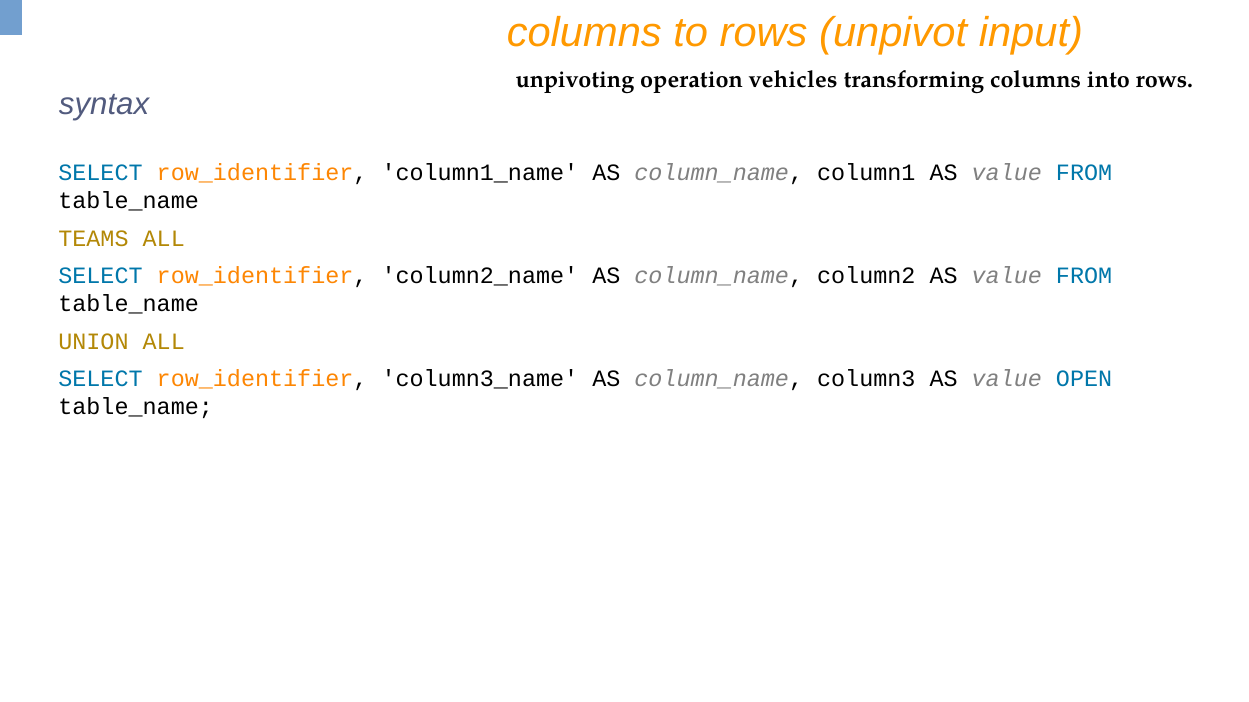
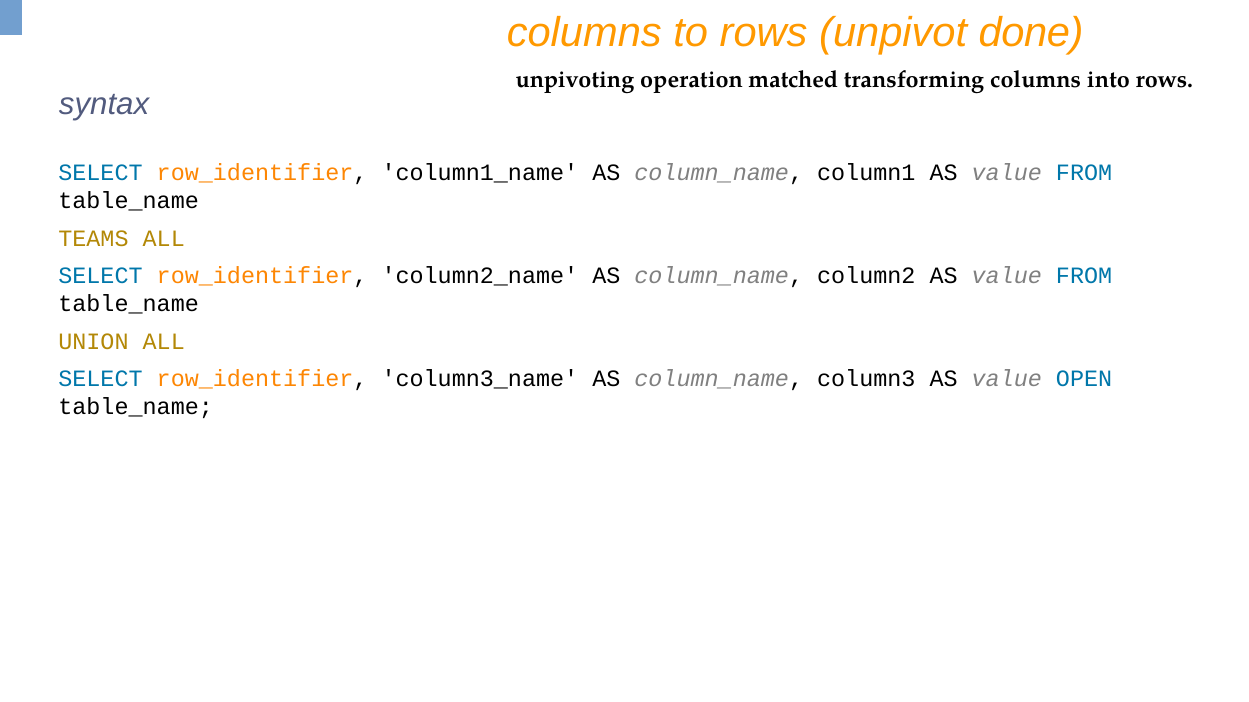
input: input -> done
vehicles: vehicles -> matched
